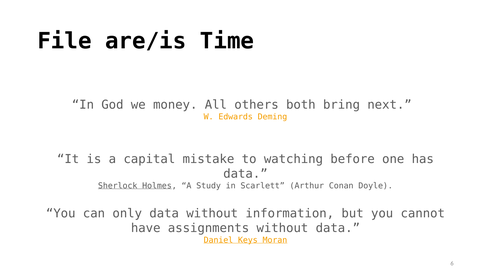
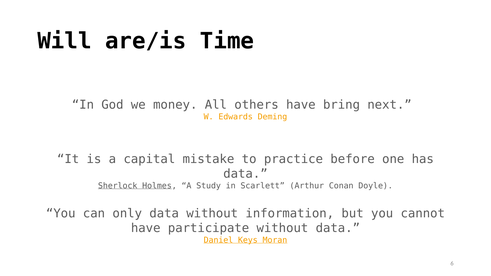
File: File -> Will
others both: both -> have
watching: watching -> practice
assignments: assignments -> participate
